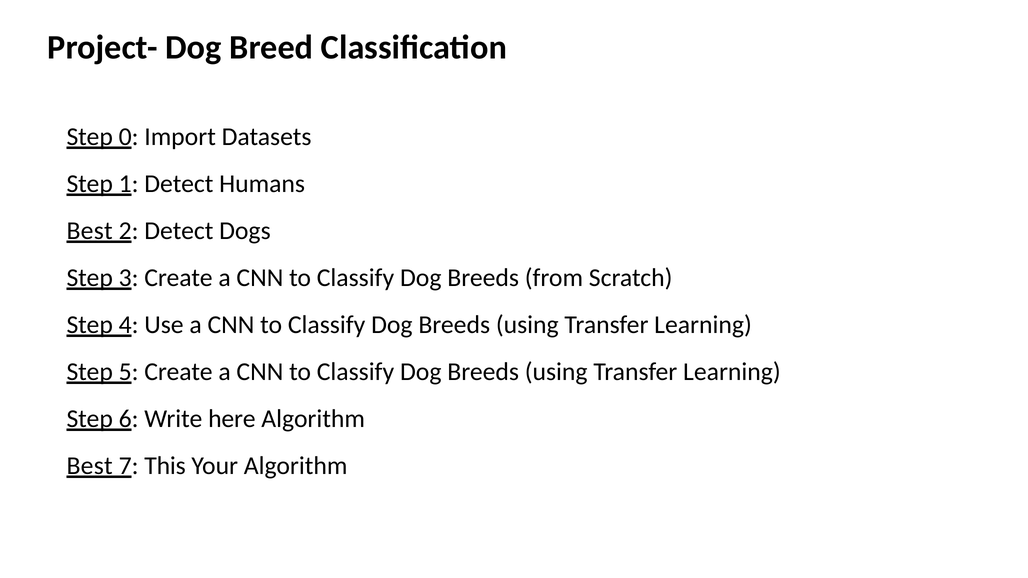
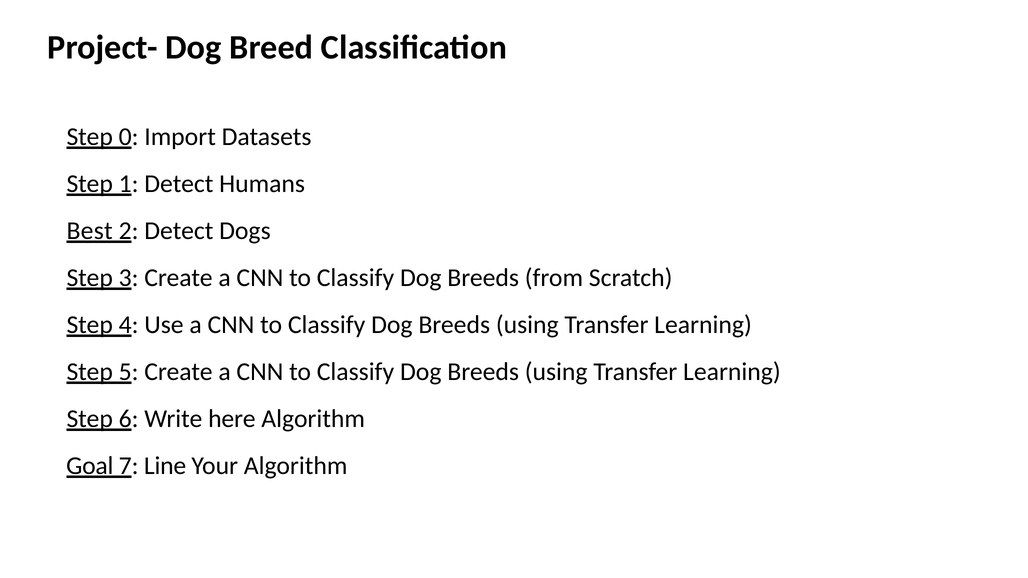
Best at (90, 466): Best -> Goal
This: This -> Line
